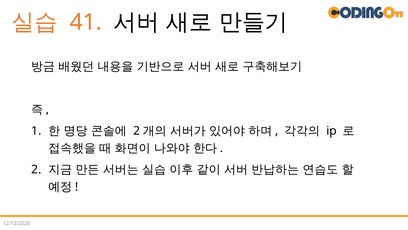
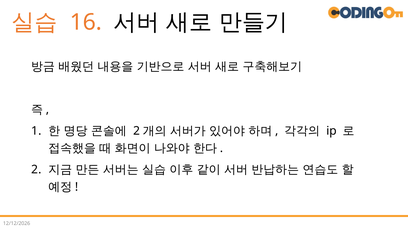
41: 41 -> 16
